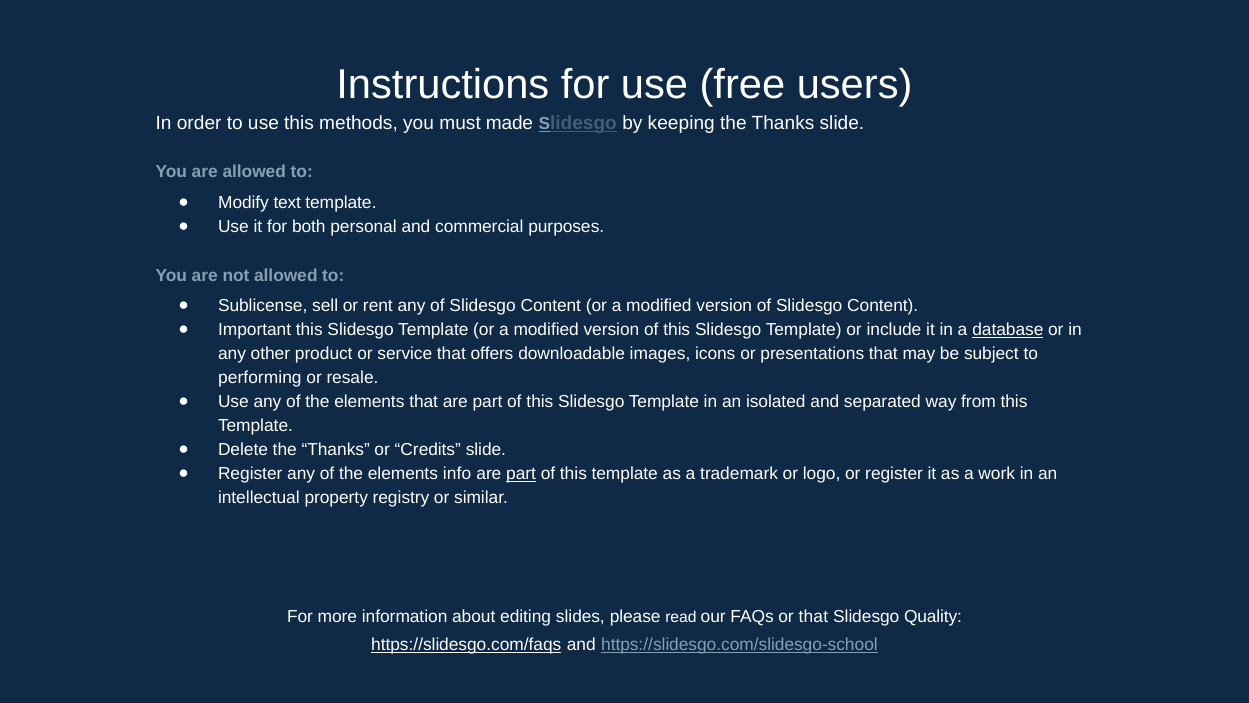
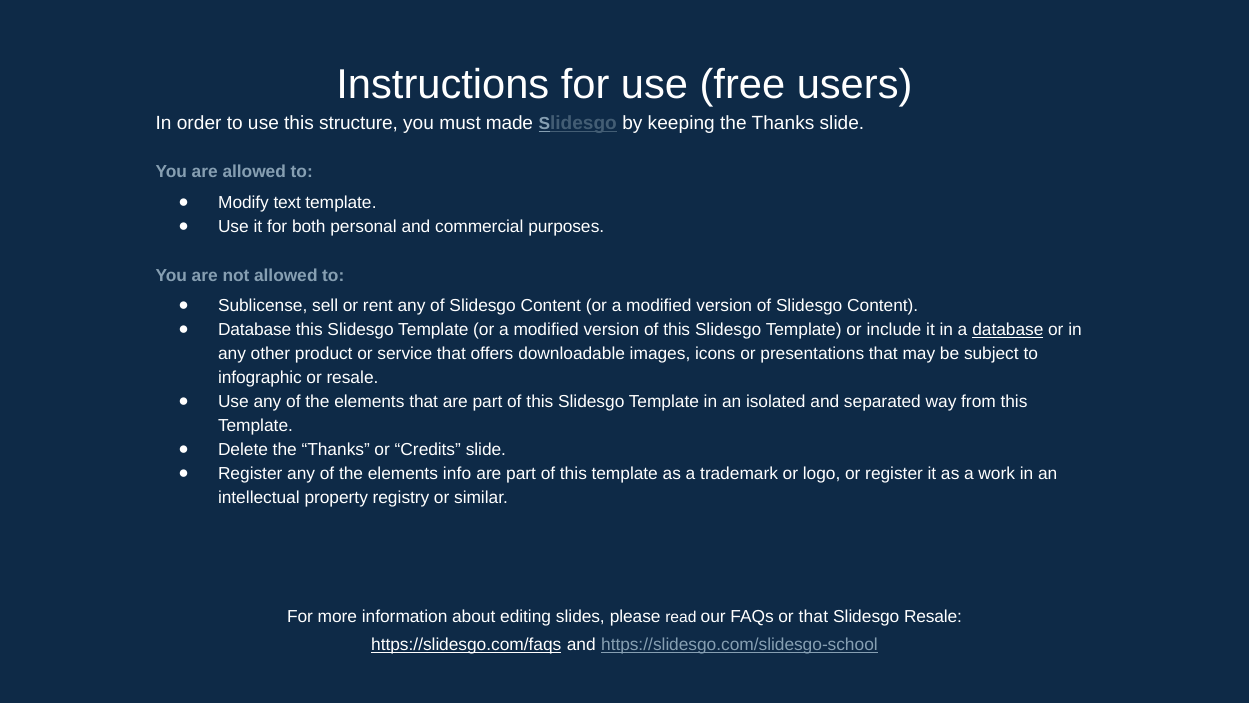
methods: methods -> structure
Important at (255, 330): Important -> Database
performing: performing -> infographic
part at (521, 474) underline: present -> none
Slidesgo Quality: Quality -> Resale
